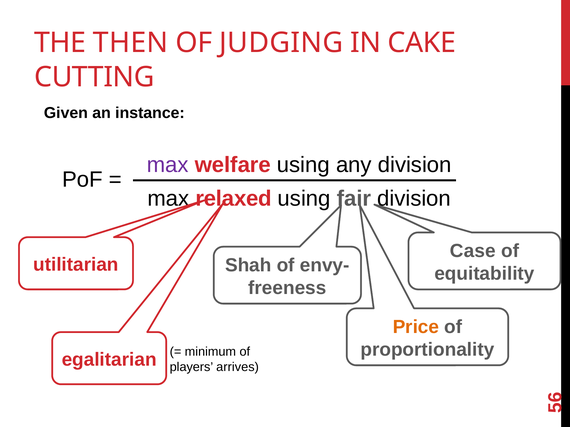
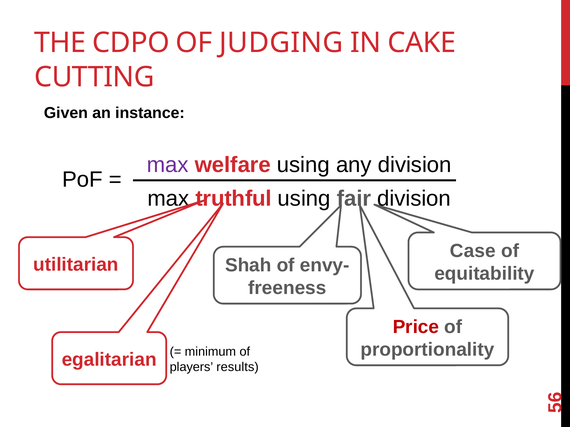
THEN: THEN -> CDPO
relaxed: relaxed -> truthful
Price colour: orange -> red
arrives: arrives -> results
